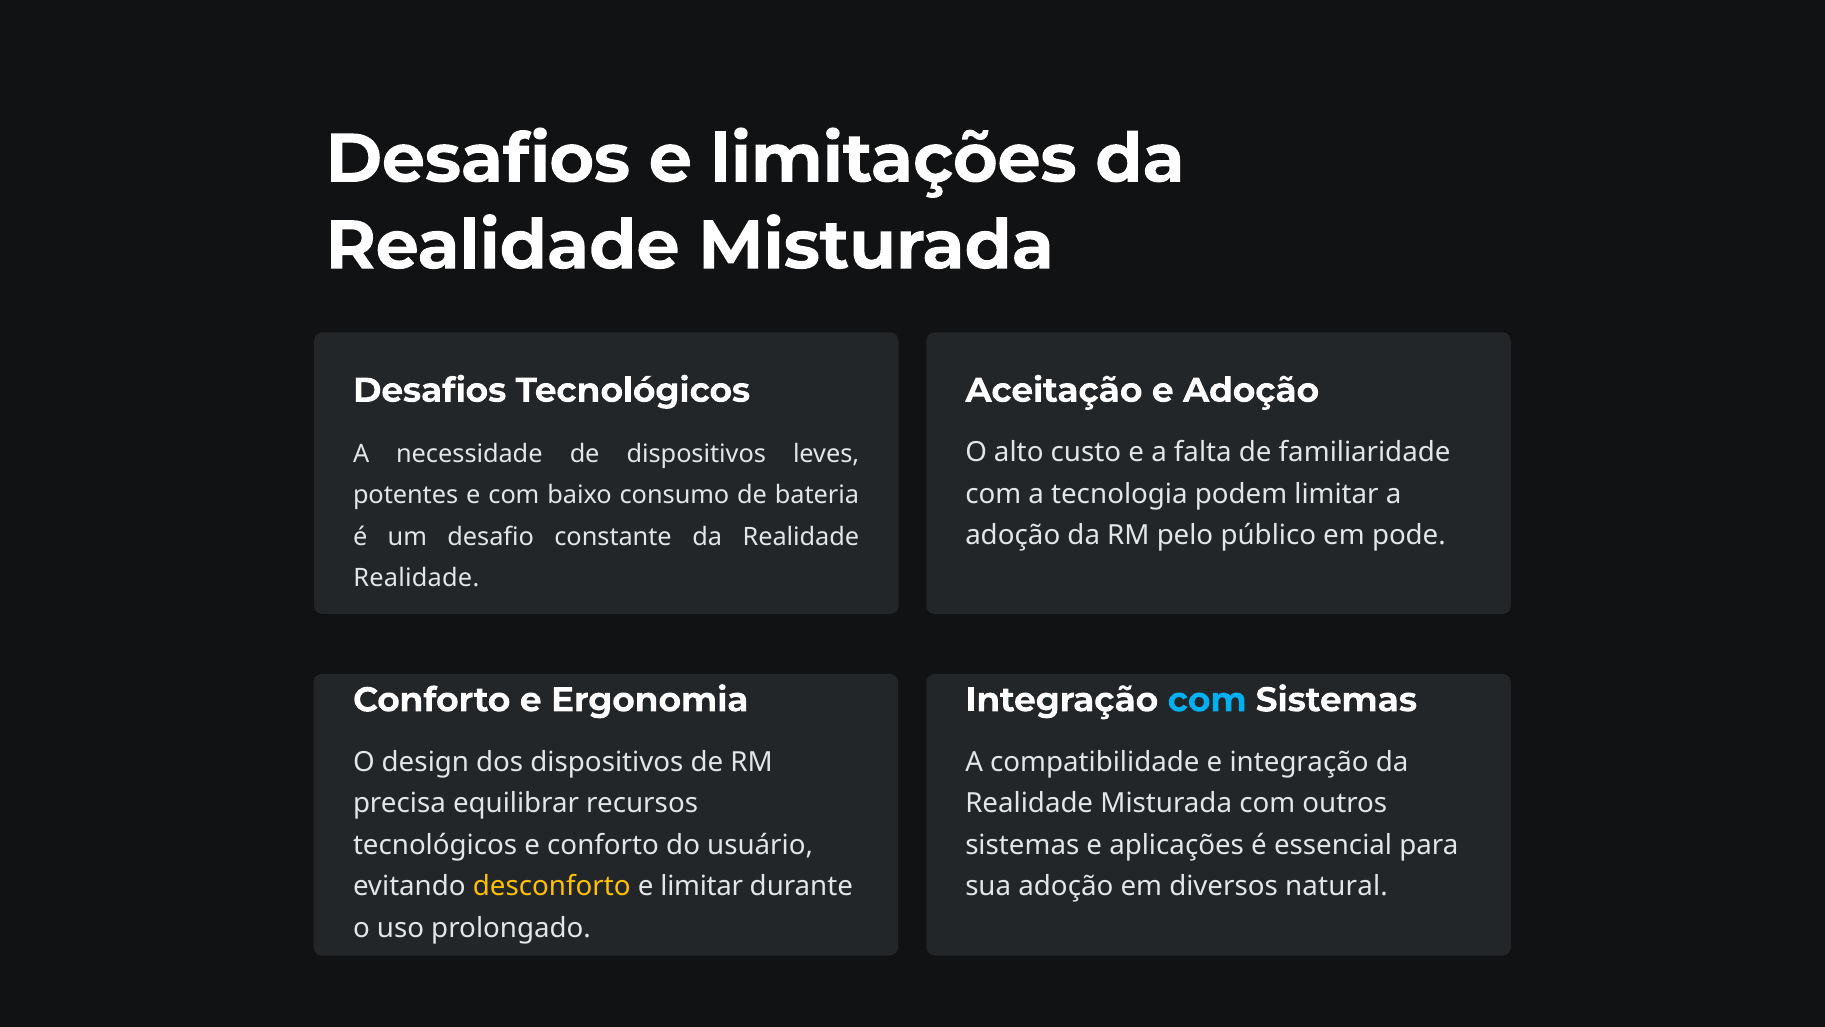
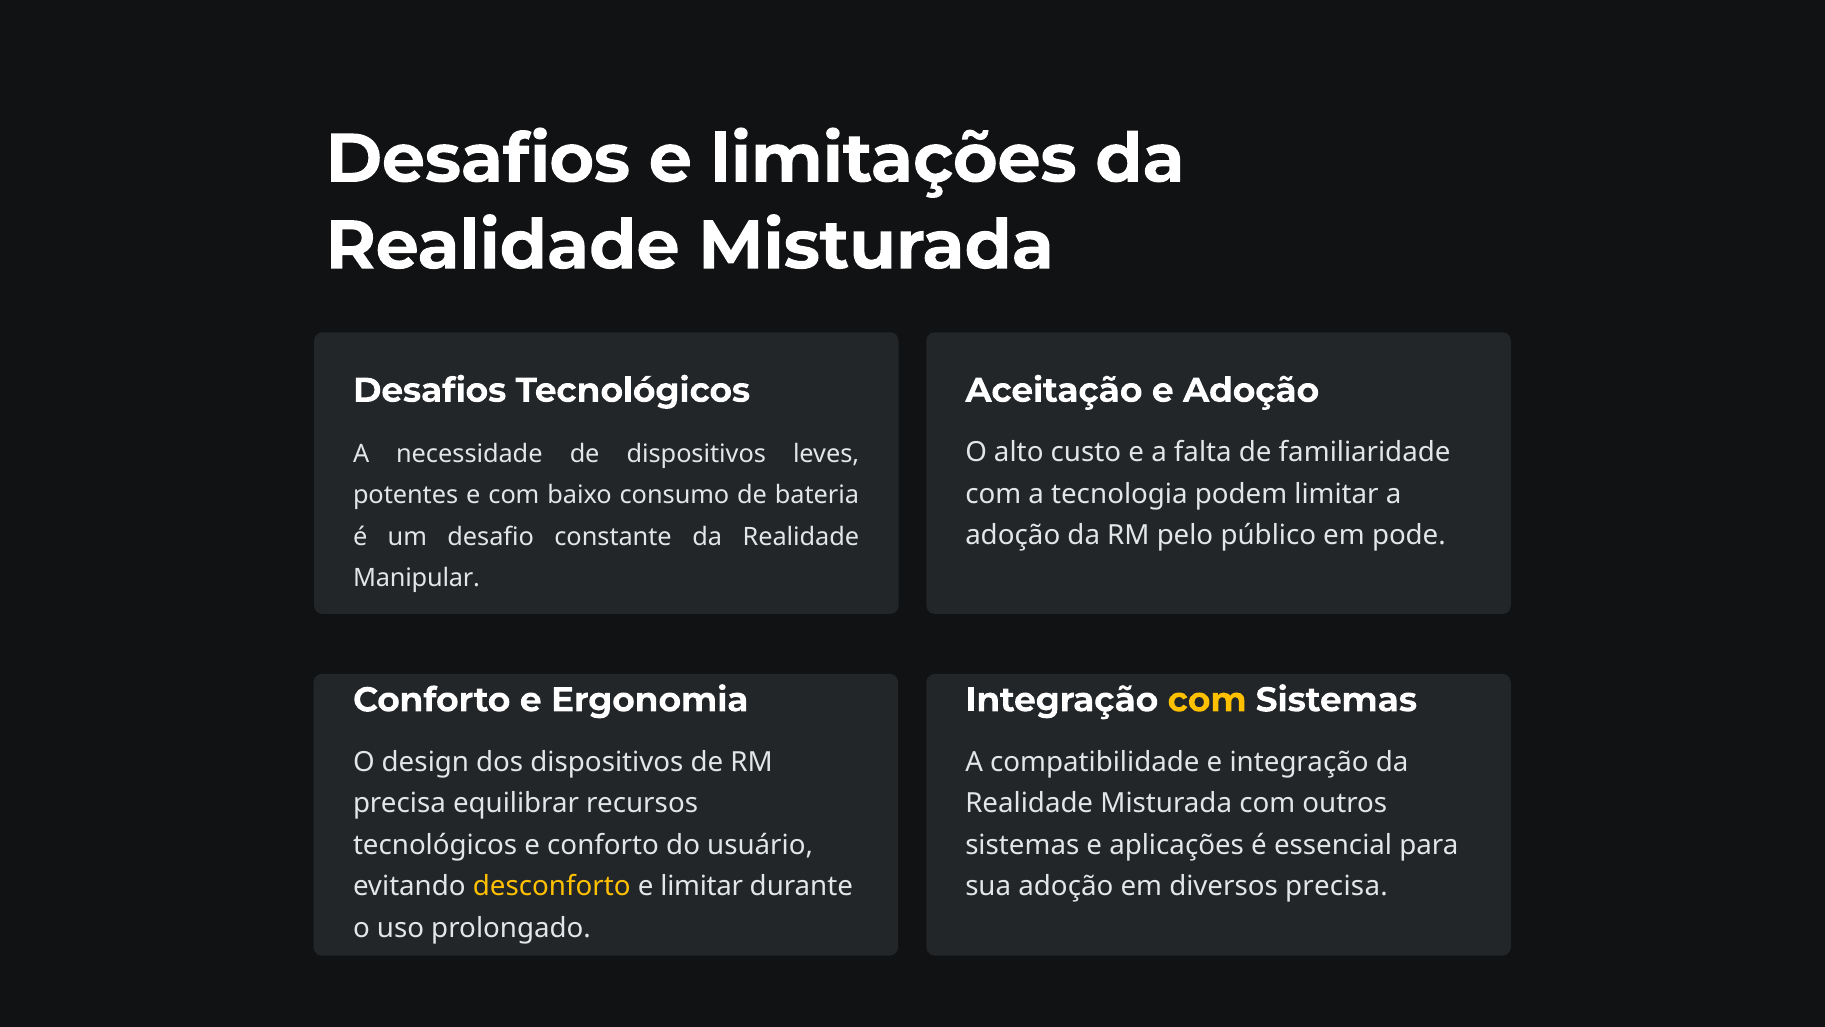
Realidade at (416, 578): Realidade -> Manipular
com at (1207, 700) colour: light blue -> yellow
diversos natural: natural -> precisa
